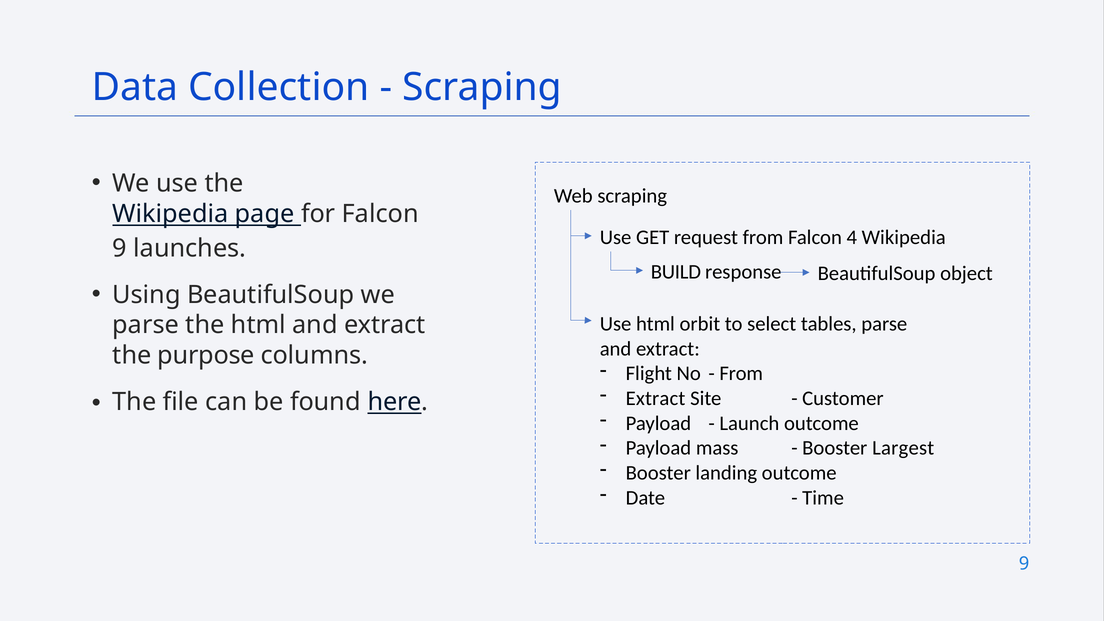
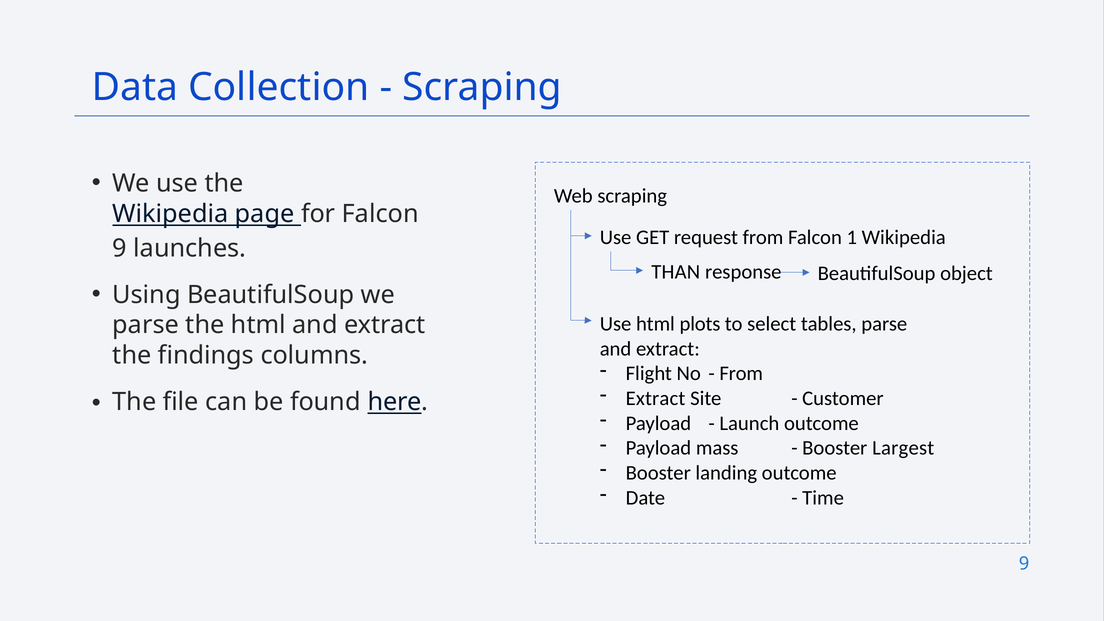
4: 4 -> 1
BUILD: BUILD -> THAN
orbit: orbit -> plots
purpose: purpose -> findings
